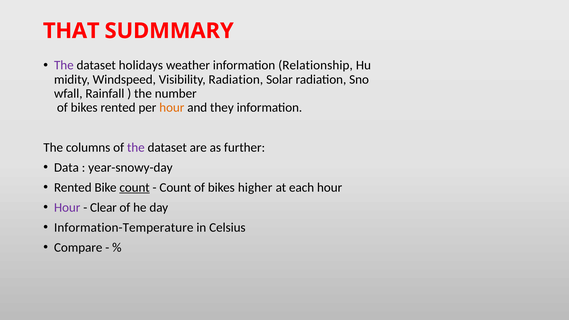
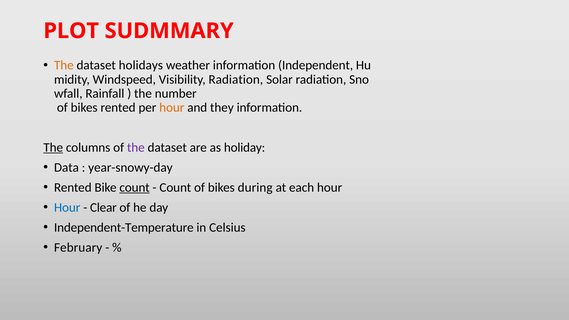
THAT: THAT -> PLOT
The at (64, 65) colour: purple -> orange
Relationship: Relationship -> Independent
The at (53, 147) underline: none -> present
further: further -> holiday
higher: higher -> during
Hour at (67, 207) colour: purple -> blue
Information-Temperature: Information-Temperature -> Independent-Temperature
Compare: Compare -> February
